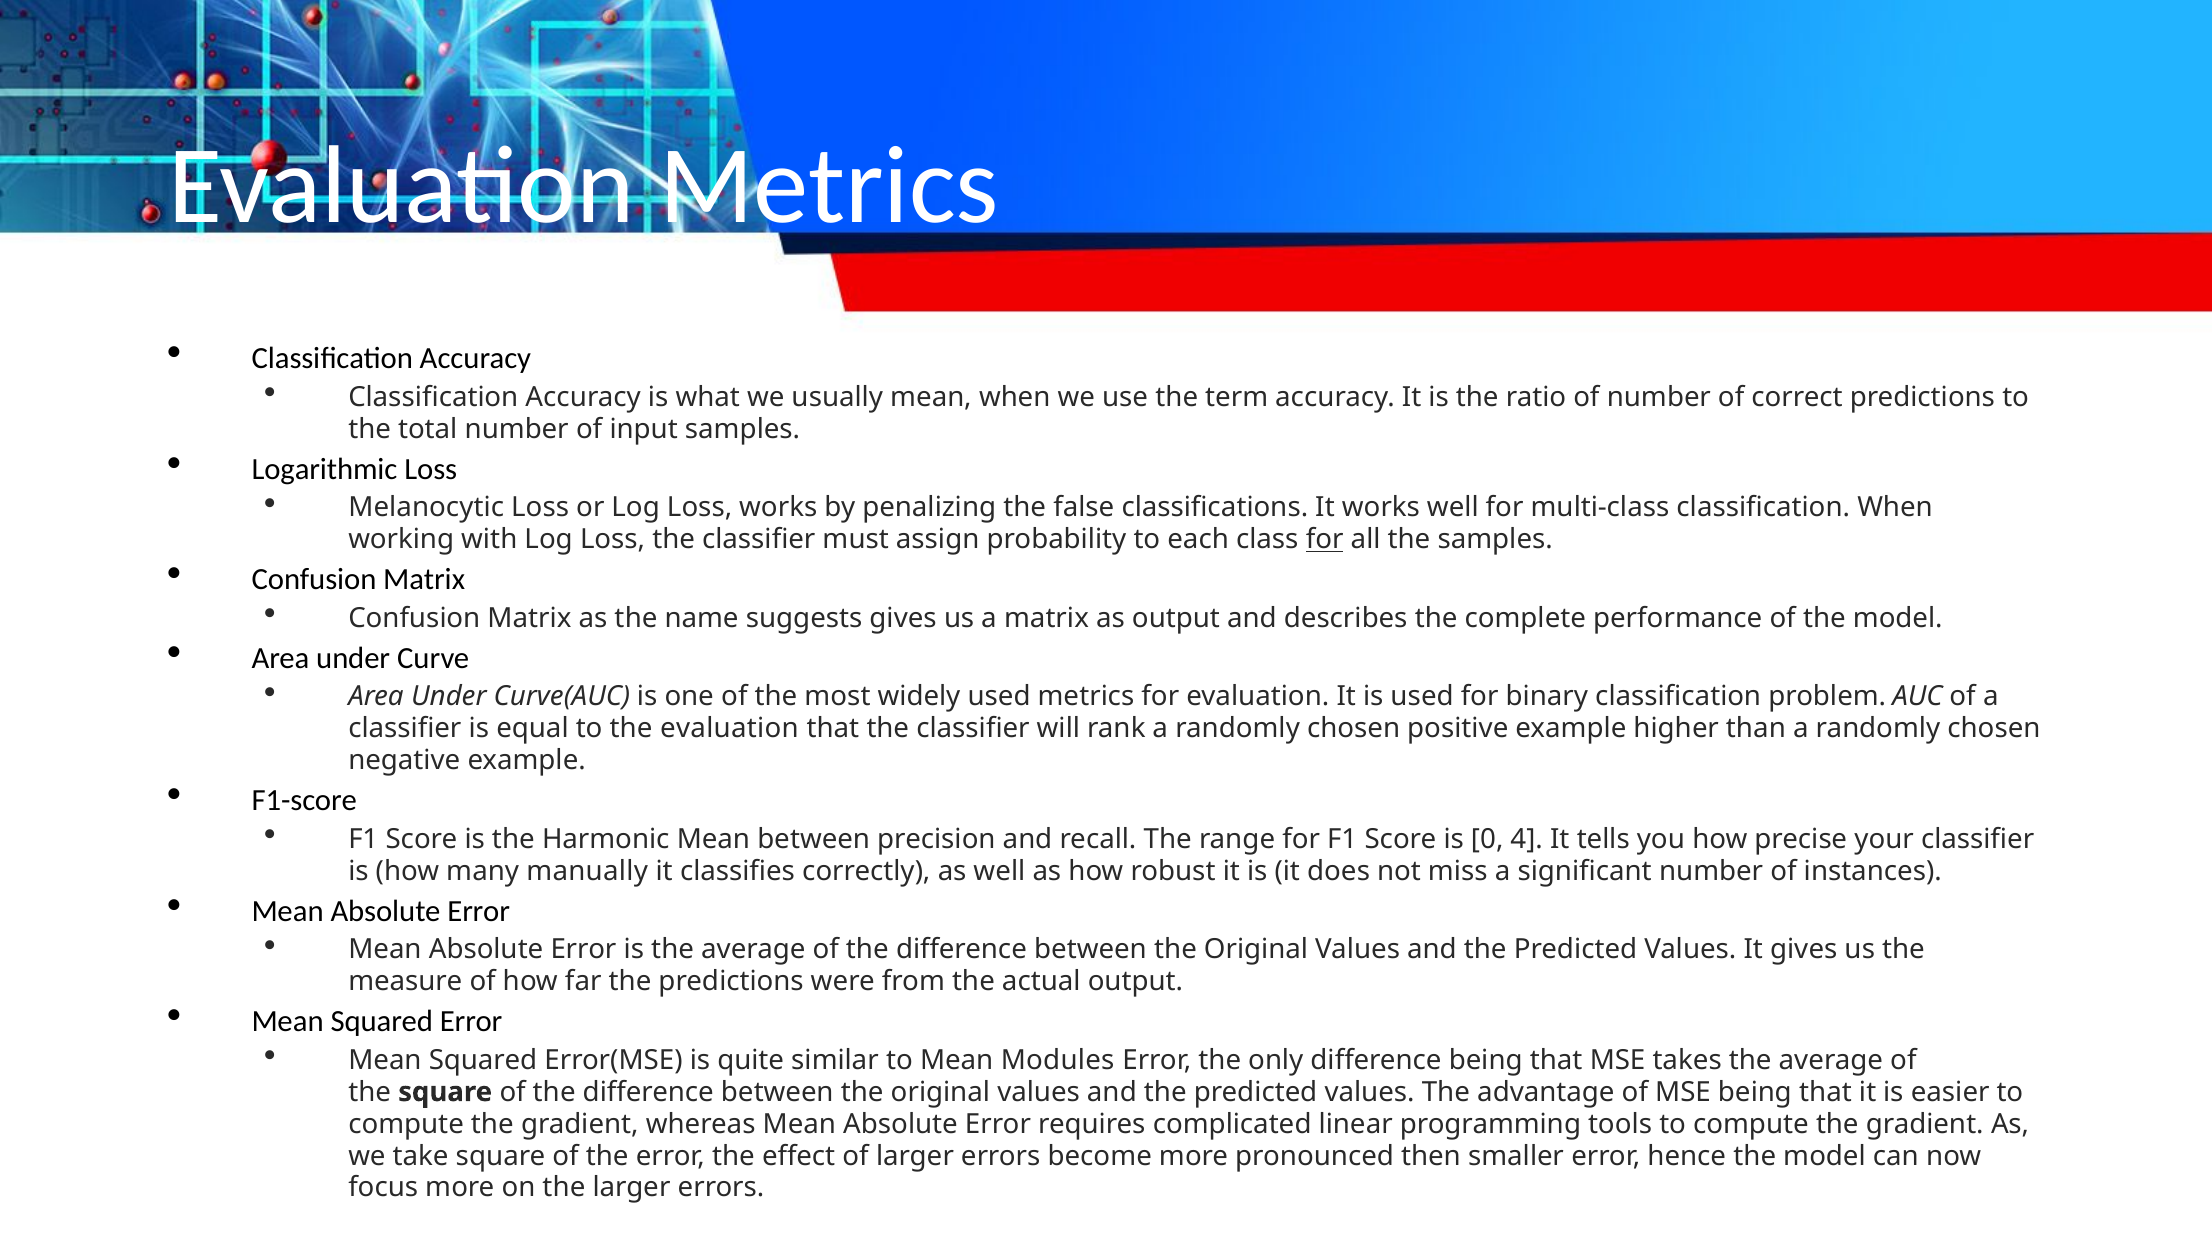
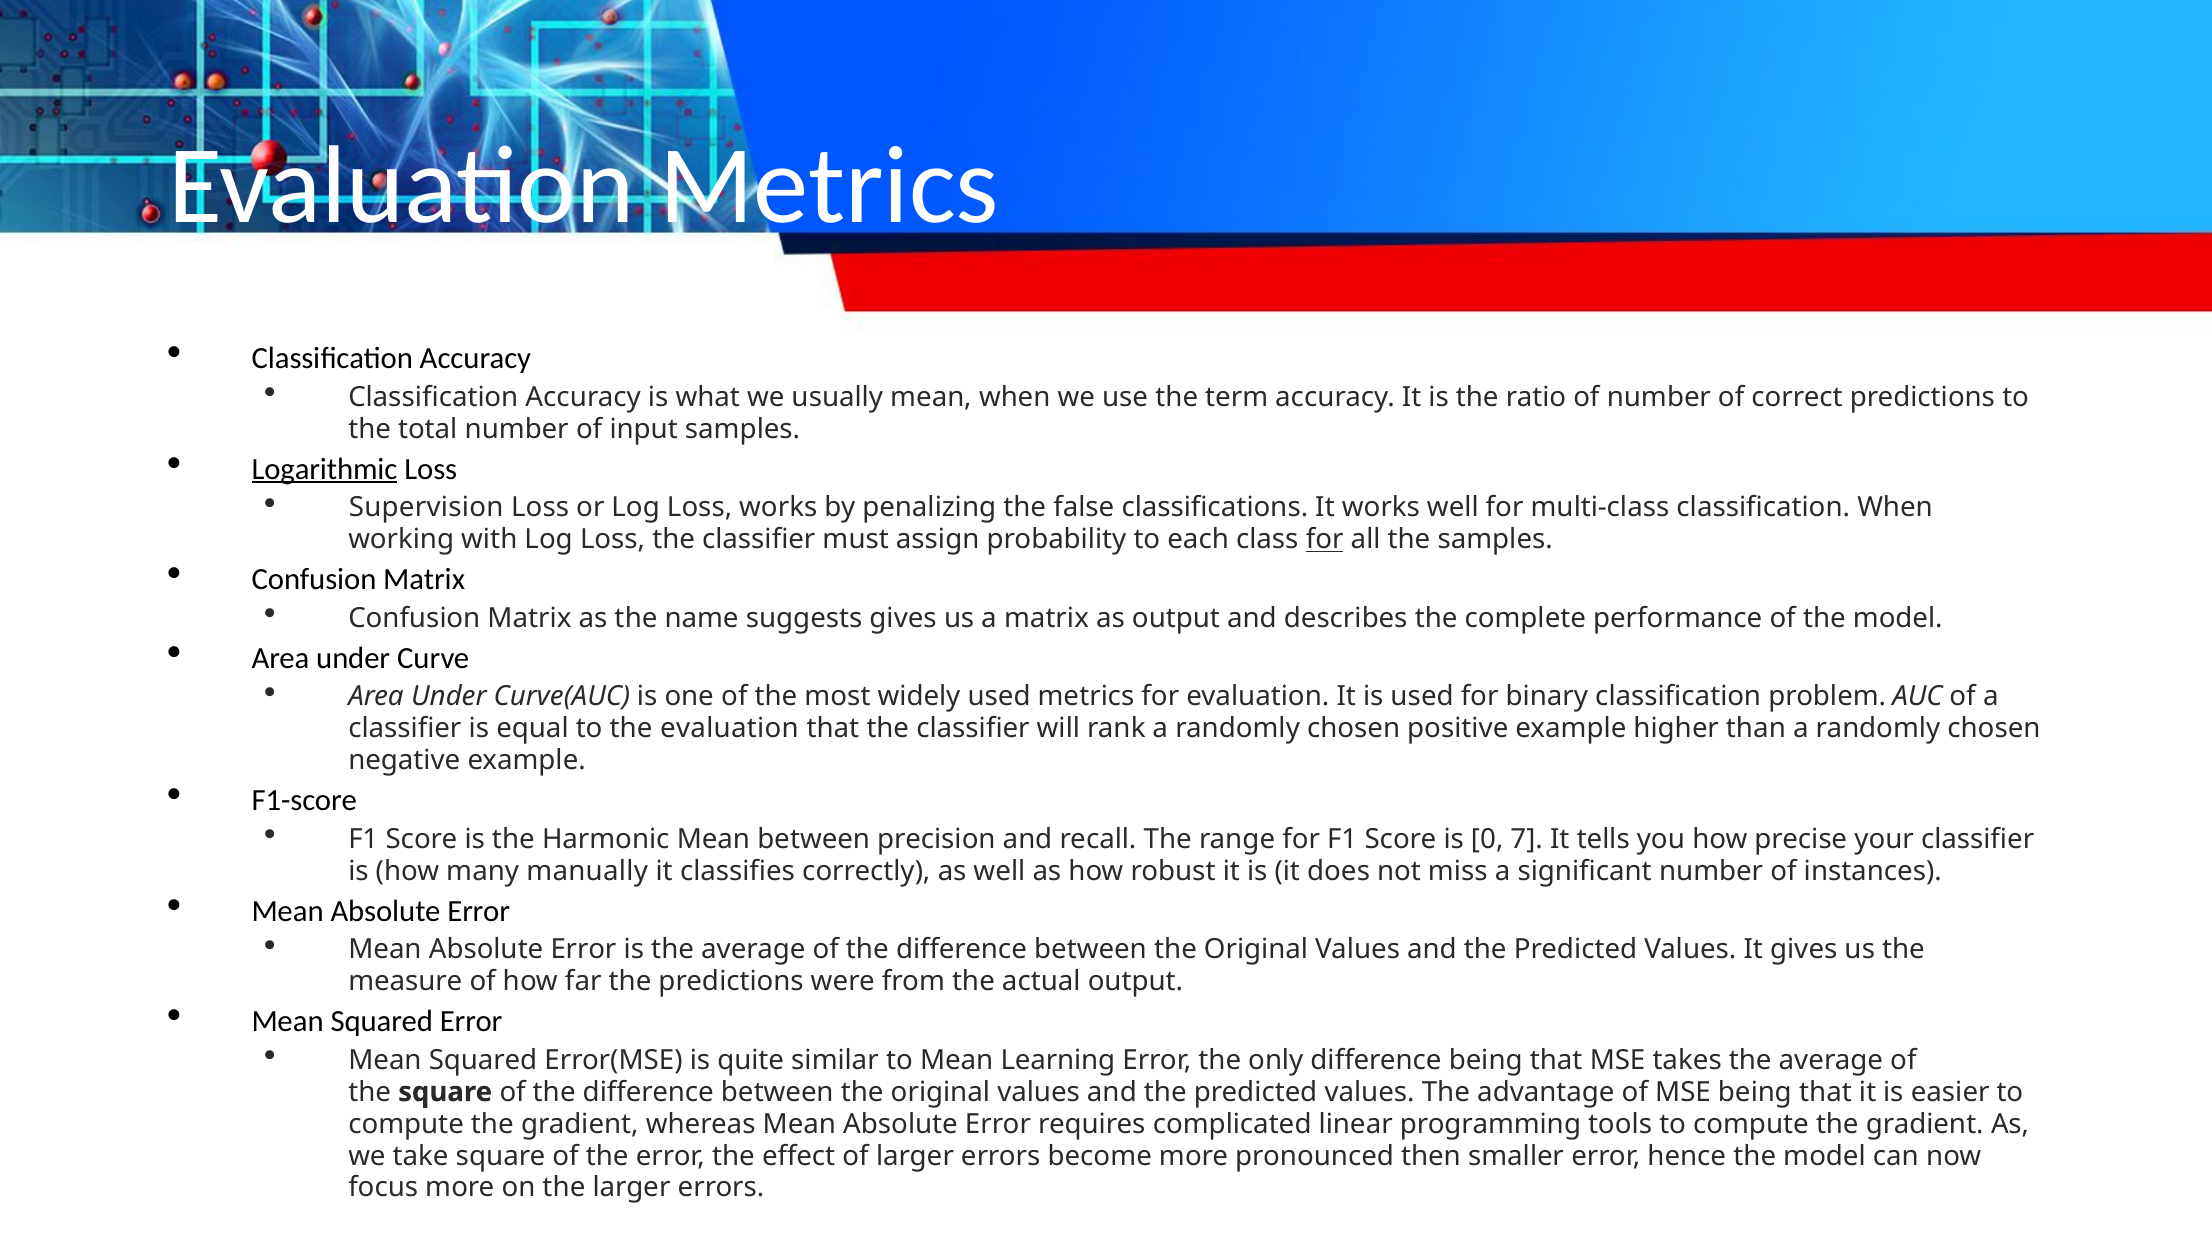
Logarithmic underline: none -> present
Melanocytic: Melanocytic -> Supervision
4: 4 -> 7
Modules: Modules -> Learning
